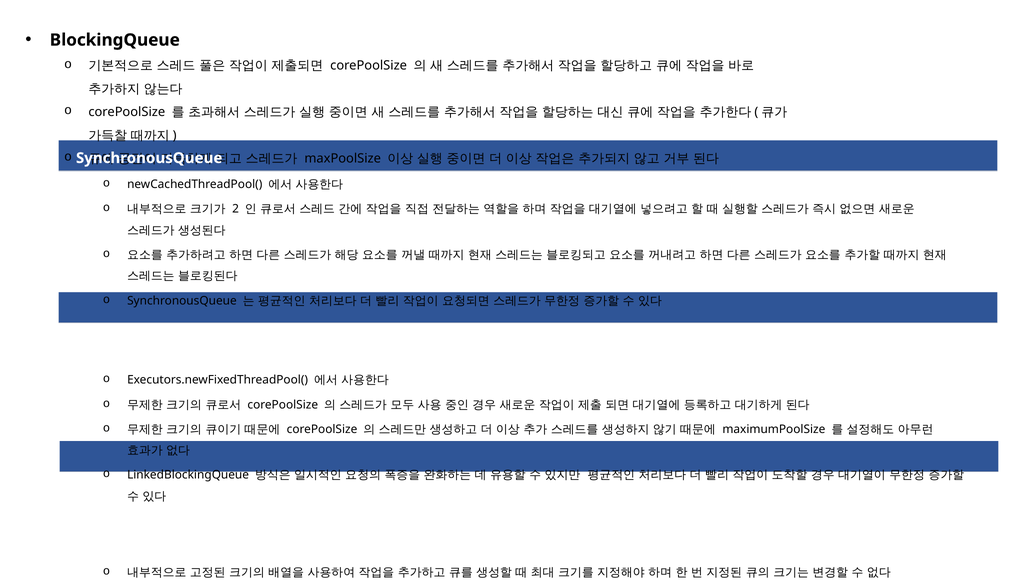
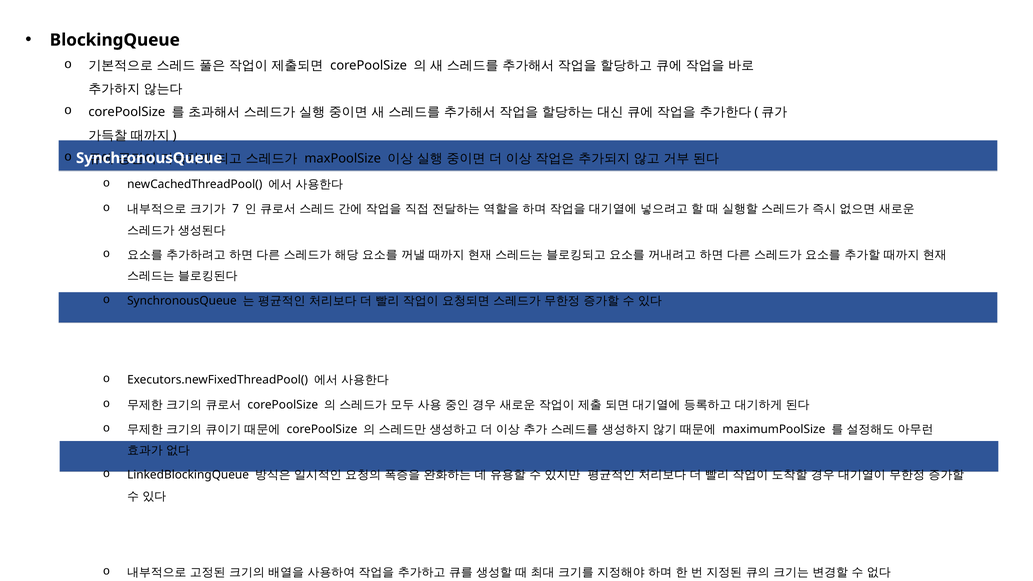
2: 2 -> 7
